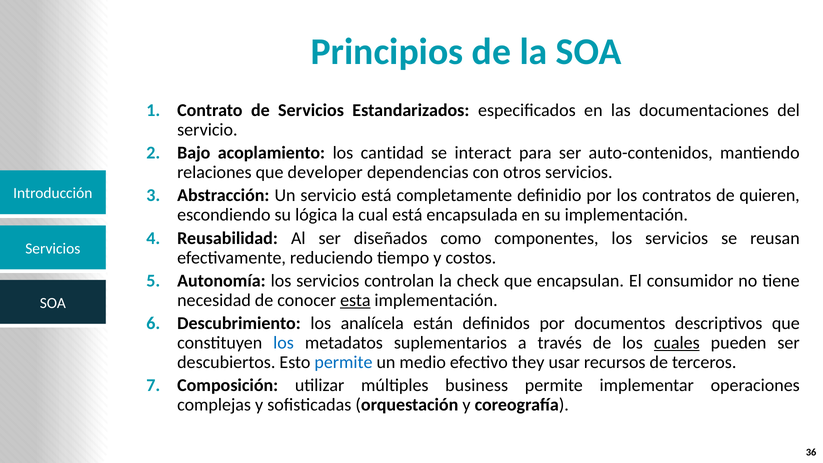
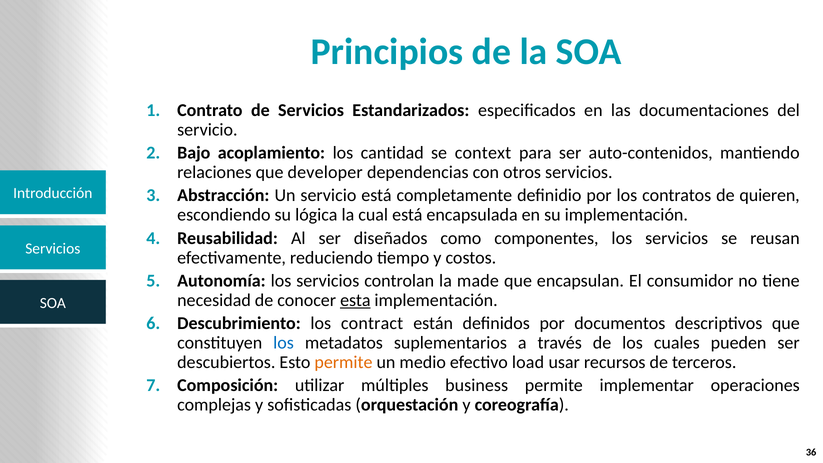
interact: interact -> context
check: check -> made
analícela: analícela -> contract
cuales underline: present -> none
permite at (343, 362) colour: blue -> orange
they: they -> load
